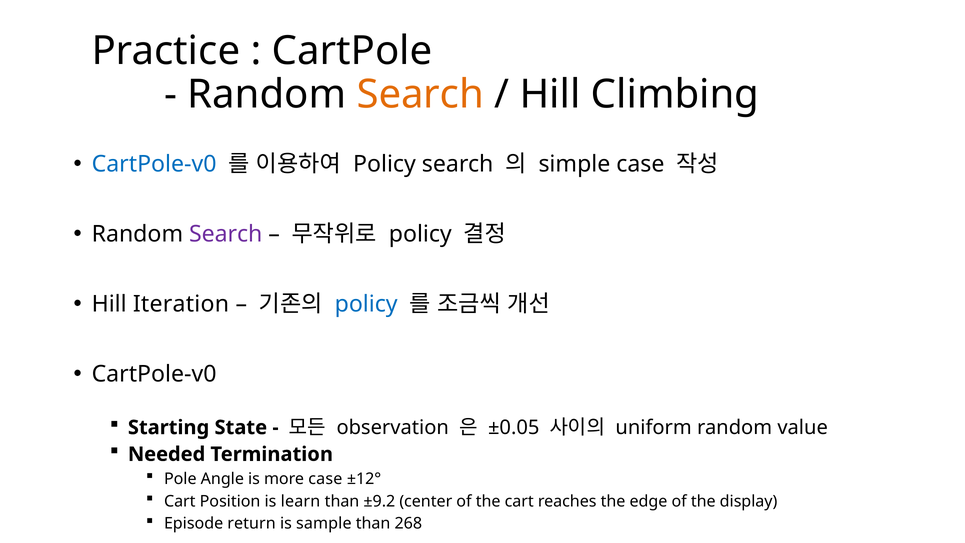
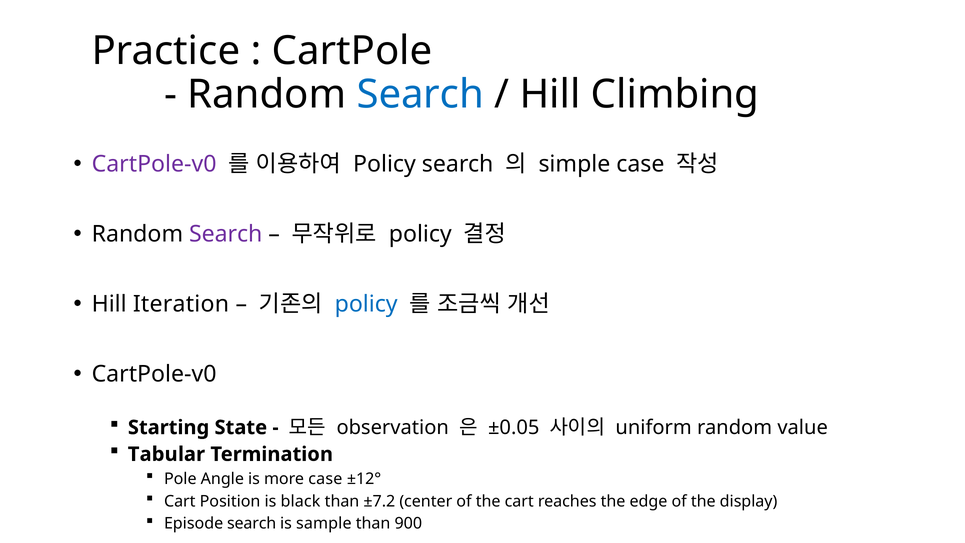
Search at (420, 94) colour: orange -> blue
CartPole-v0 at (154, 164) colour: blue -> purple
Needed: Needed -> Tabular
learn: learn -> black
±9.2: ±9.2 -> ±7.2
Episode return: return -> search
268: 268 -> 900
